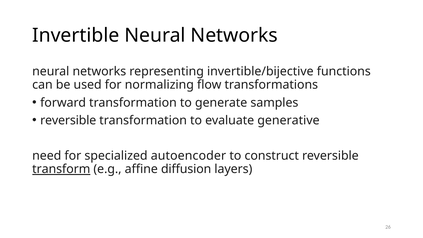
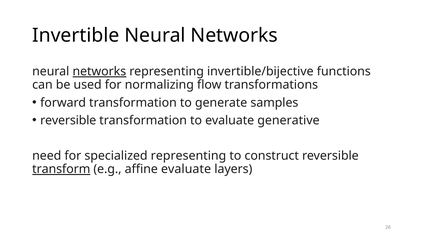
networks at (99, 72) underline: none -> present
specialized autoencoder: autoencoder -> representing
affine diffusion: diffusion -> evaluate
